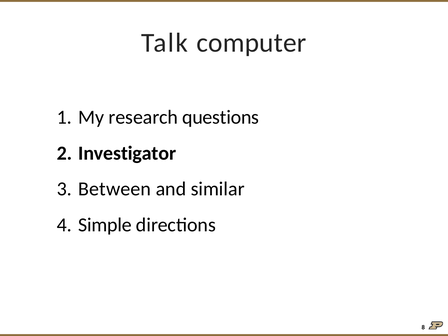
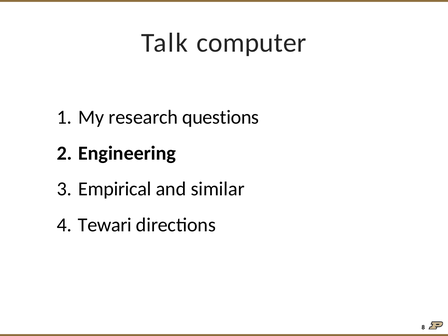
Investigator: Investigator -> Engineering
Between: Between -> Empirical
Simple: Simple -> Tewari
